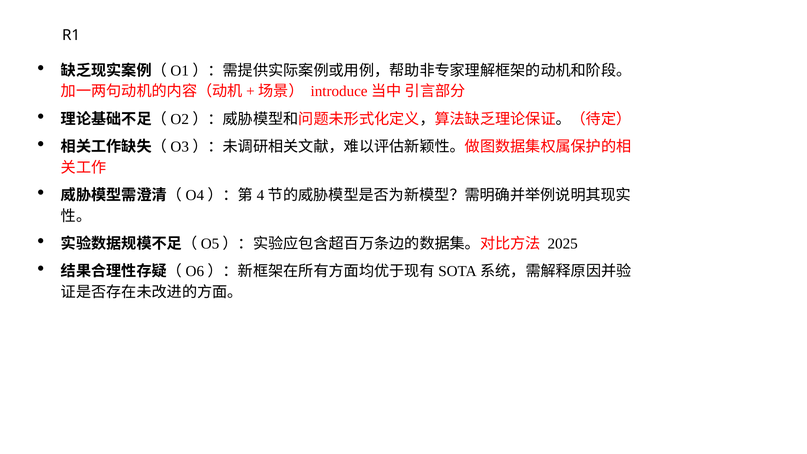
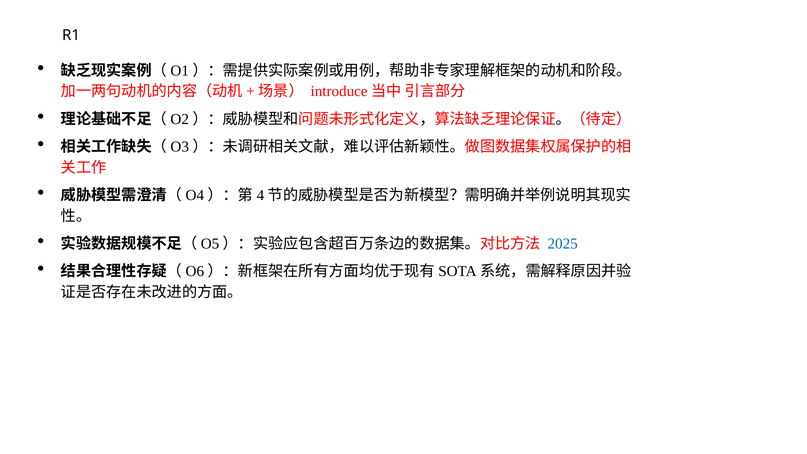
2025 colour: black -> blue
